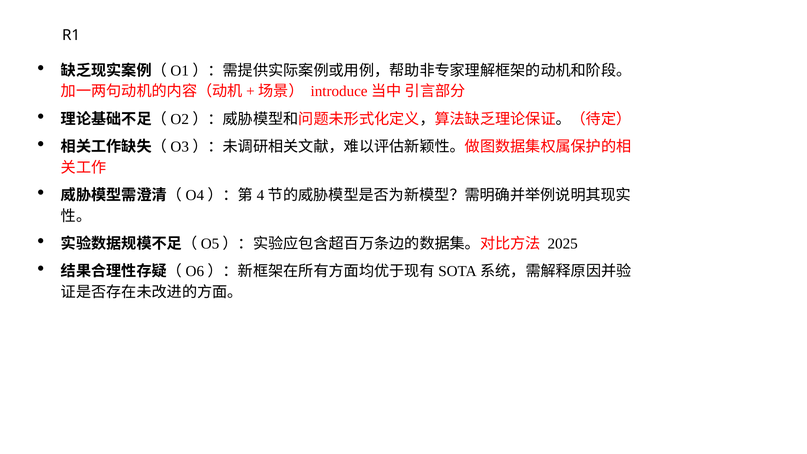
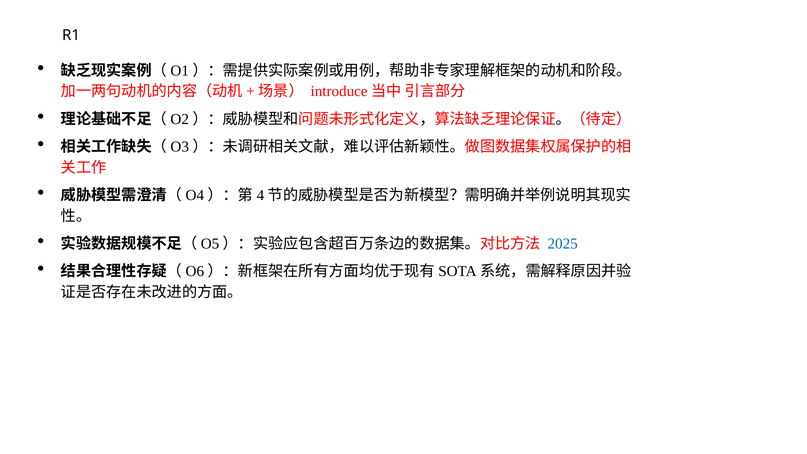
2025 colour: black -> blue
